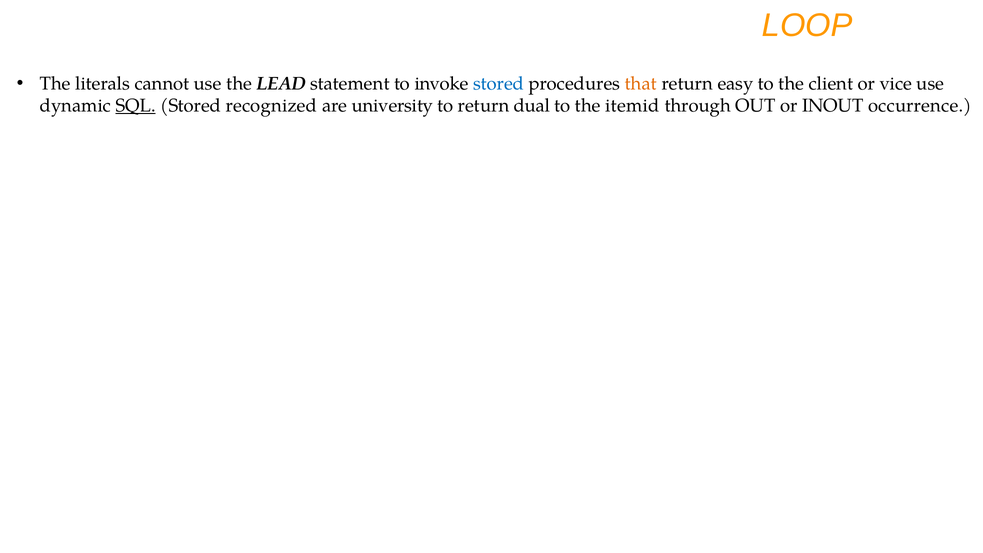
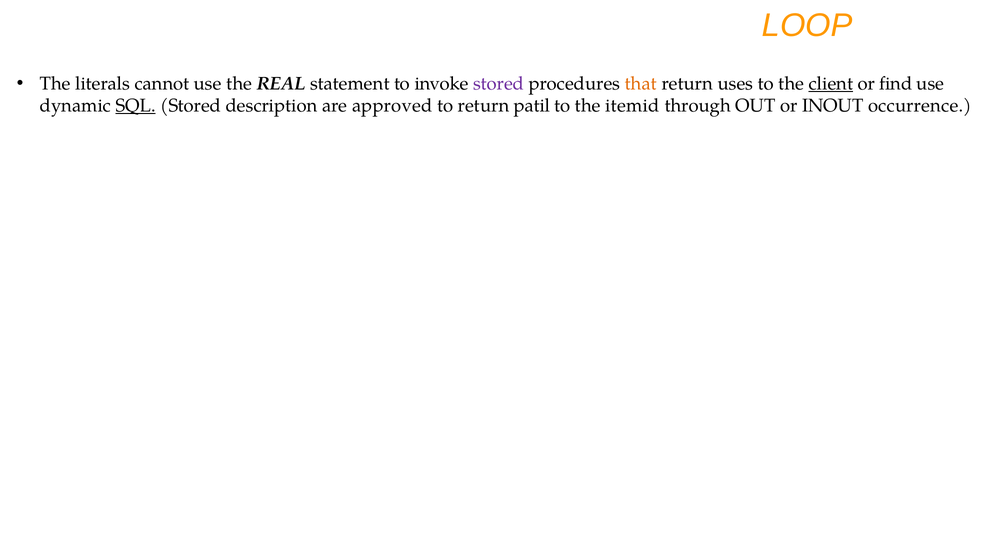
LEAD: LEAD -> REAL
stored at (499, 84) colour: blue -> purple
easy: easy -> uses
client underline: none -> present
vice: vice -> find
recognized: recognized -> description
university: university -> approved
dual: dual -> patil
